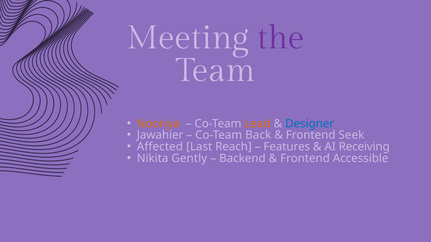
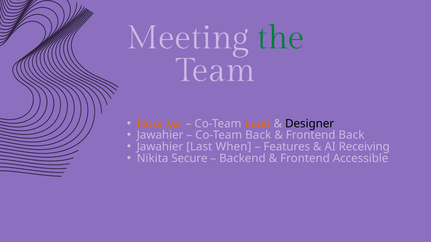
the colour: purple -> green
Designer colour: blue -> black
Frontend Seek: Seek -> Back
Affected at (160, 147): Affected -> Jawahier
Reach: Reach -> When
Gently: Gently -> Secure
